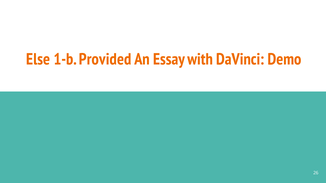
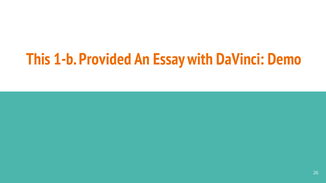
Else: Else -> This
